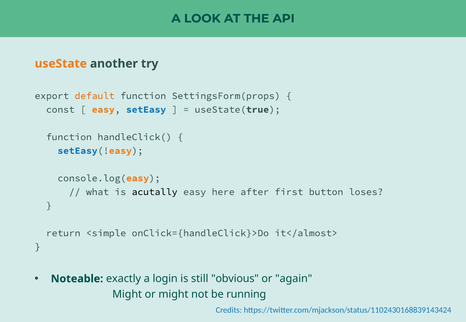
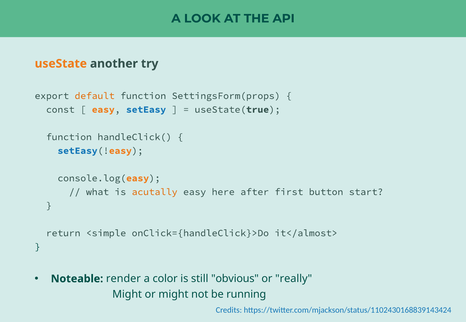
acutally colour: black -> orange
loses: loses -> start
exactly: exactly -> render
login: login -> color
again: again -> really
